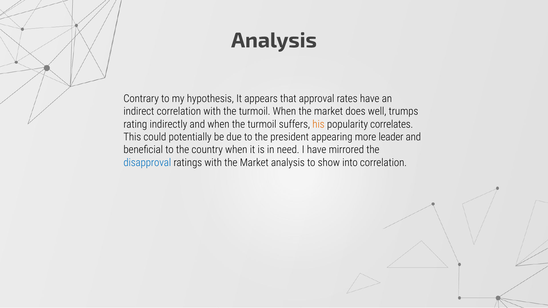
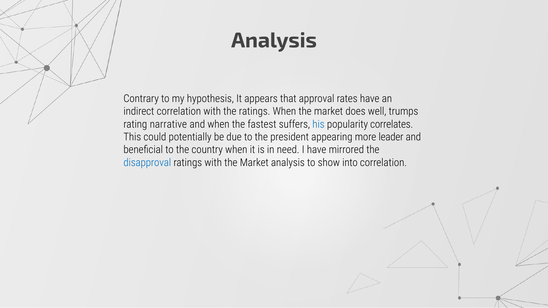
with the turmoil: turmoil -> ratings
indirectly: indirectly -> narrative
when the turmoil: turmoil -> fastest
his colour: orange -> blue
